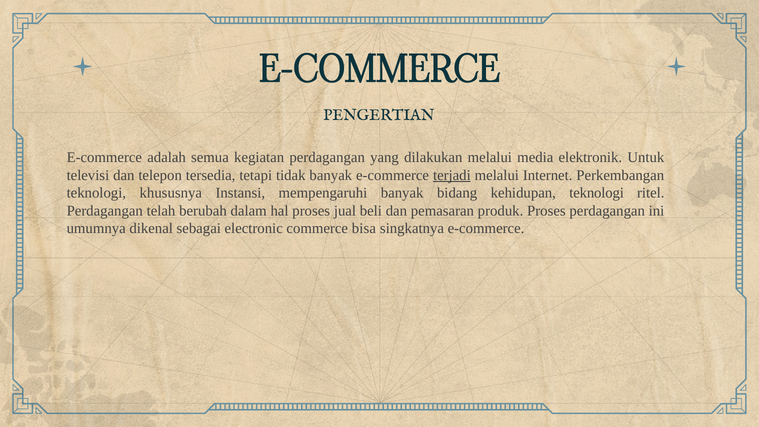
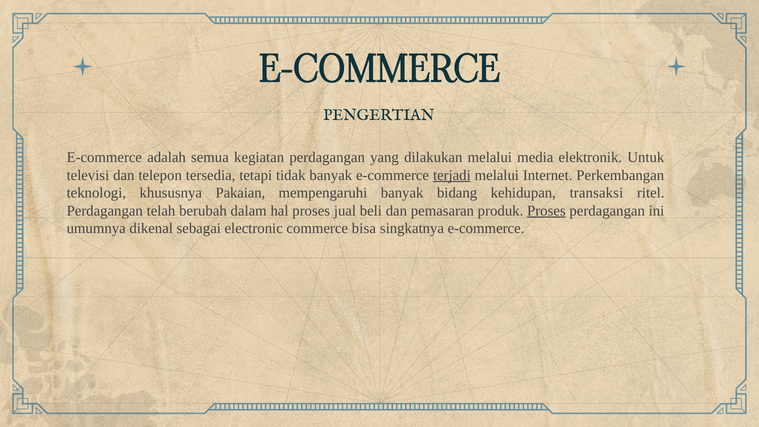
Instansi: Instansi -> Pakaian
kehidupan teknologi: teknologi -> transaksi
Proses at (546, 211) underline: none -> present
